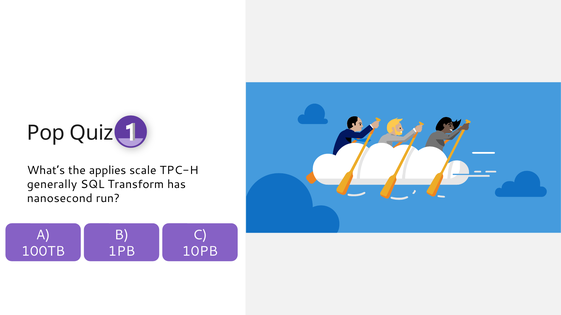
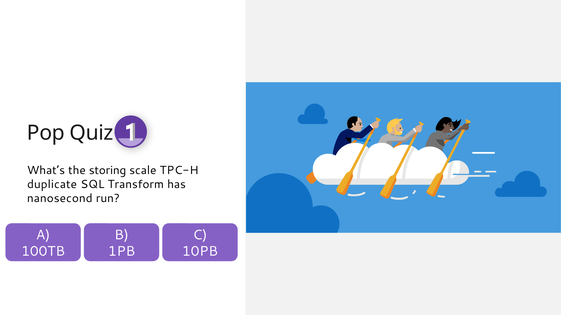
applies: applies -> storing
generally: generally -> duplicate
